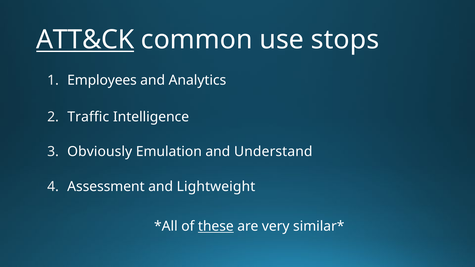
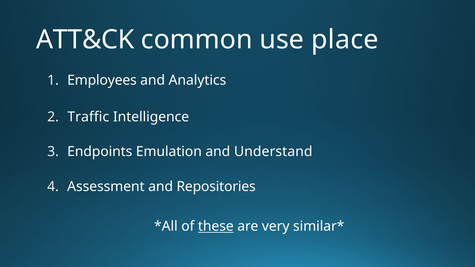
ATT&CK underline: present -> none
stops: stops -> place
Obviously: Obviously -> Endpoints
Lightweight: Lightweight -> Repositories
